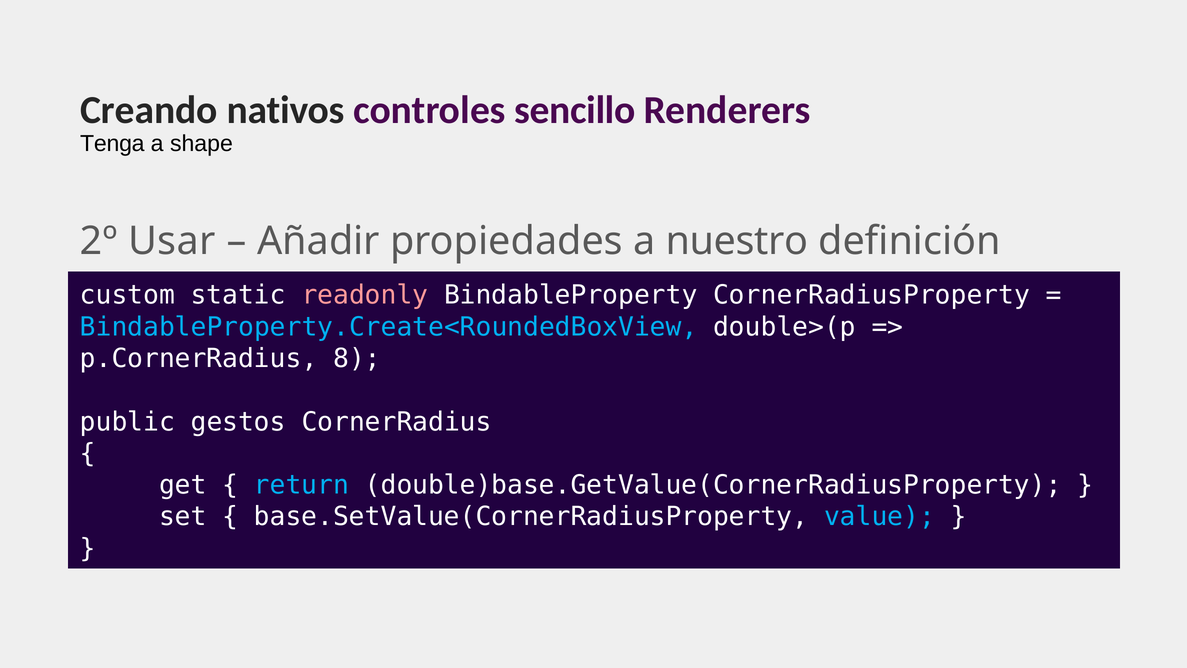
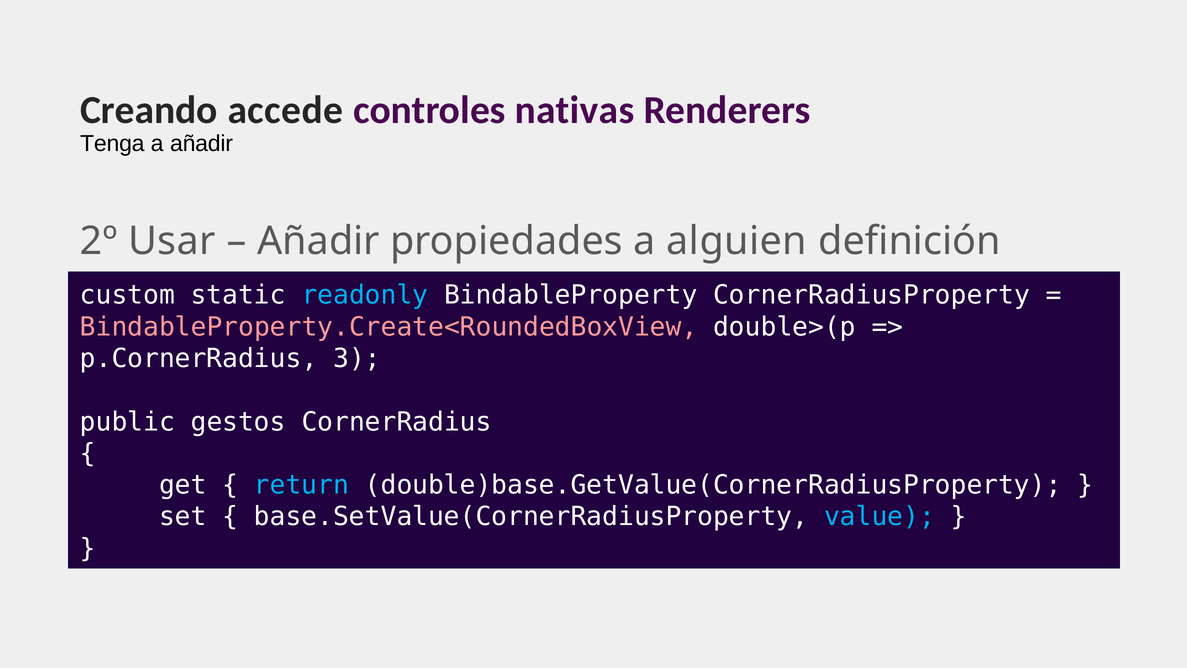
nativos: nativos -> accede
sencillo: sencillo -> nativas
a shape: shape -> añadir
nuestro: nuestro -> alguien
readonly colour: pink -> light blue
BindableProperty.Create<RoundedBoxView colour: light blue -> pink
8: 8 -> 3
